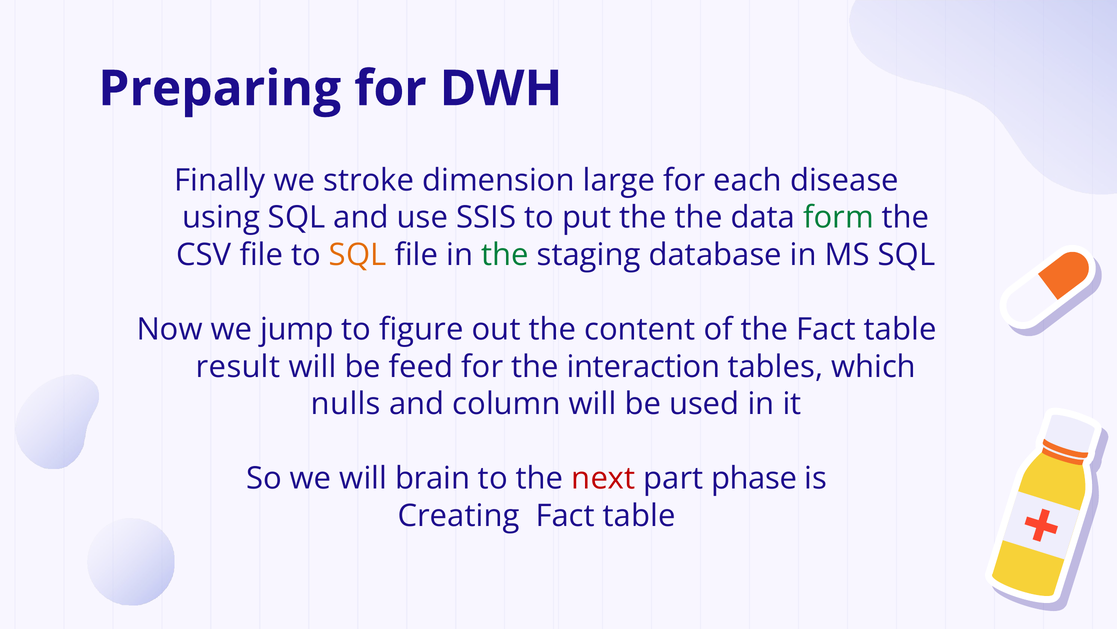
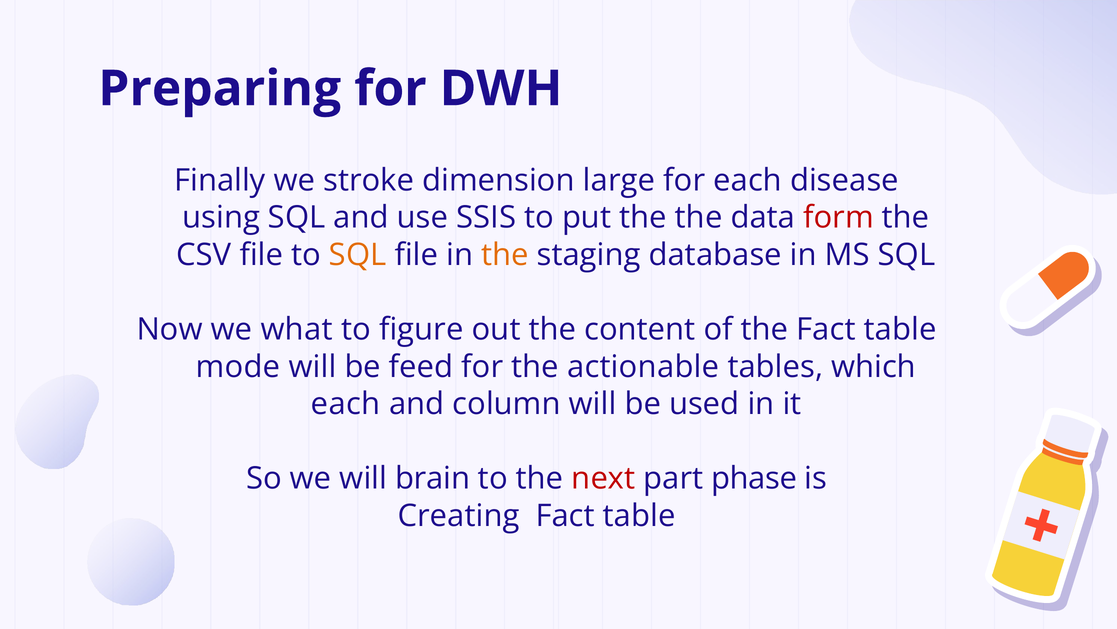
form colour: green -> red
the at (505, 255) colour: green -> orange
jump: jump -> what
result: result -> mode
interaction: interaction -> actionable
nulls at (346, 404): nulls -> each
